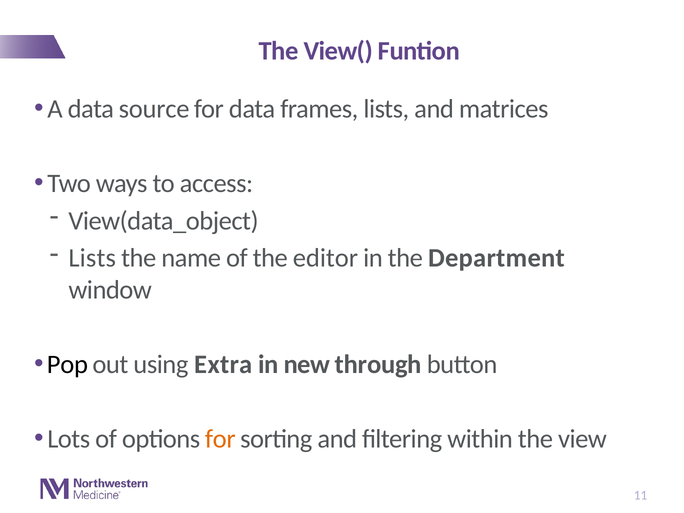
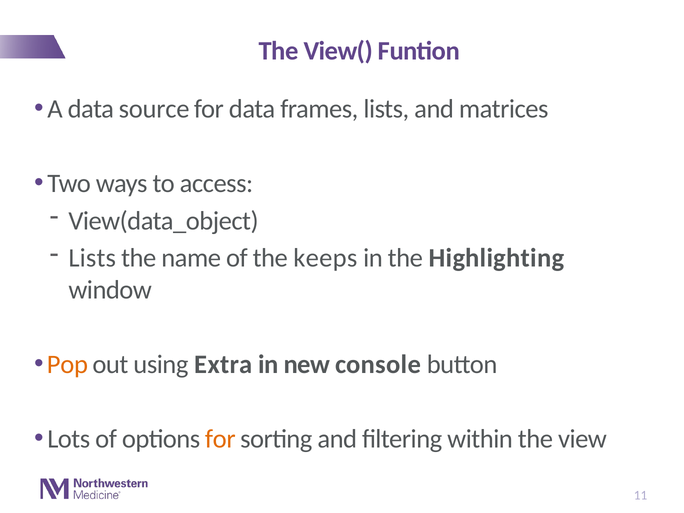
editor: editor -> keeps
Department: Department -> Highlighting
Pop colour: black -> orange
through: through -> console
